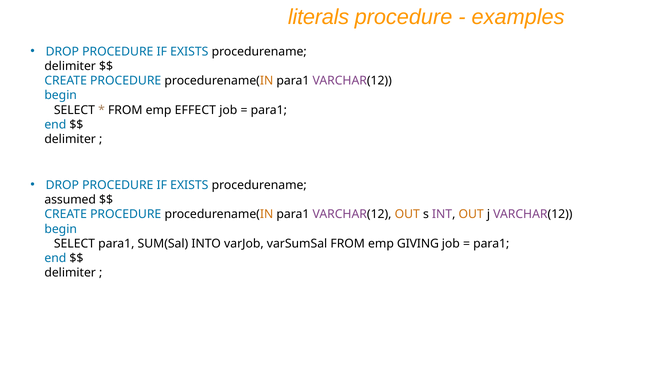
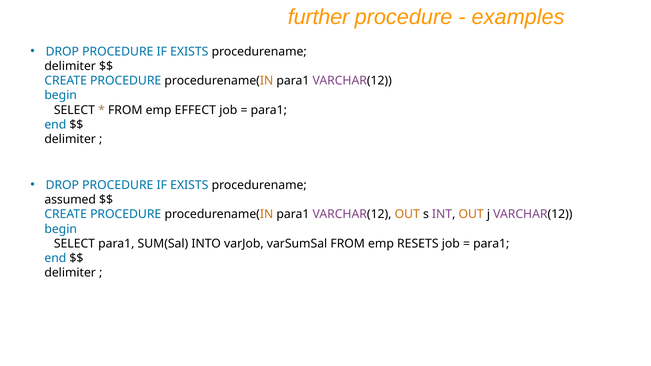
literals: literals -> further
GIVING: GIVING -> RESETS
